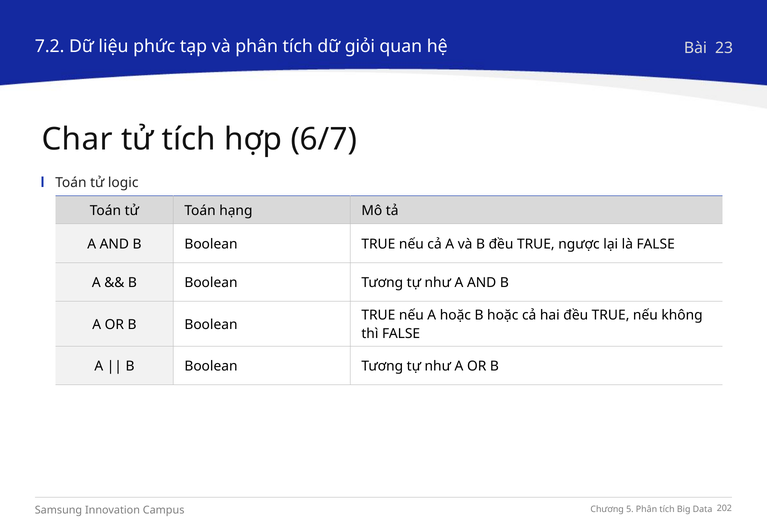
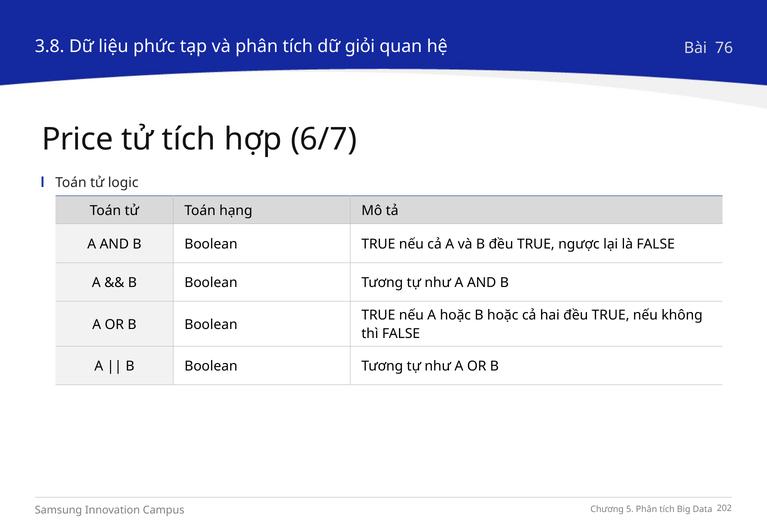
7.2: 7.2 -> 3.8
23: 23 -> 76
Char: Char -> Price
